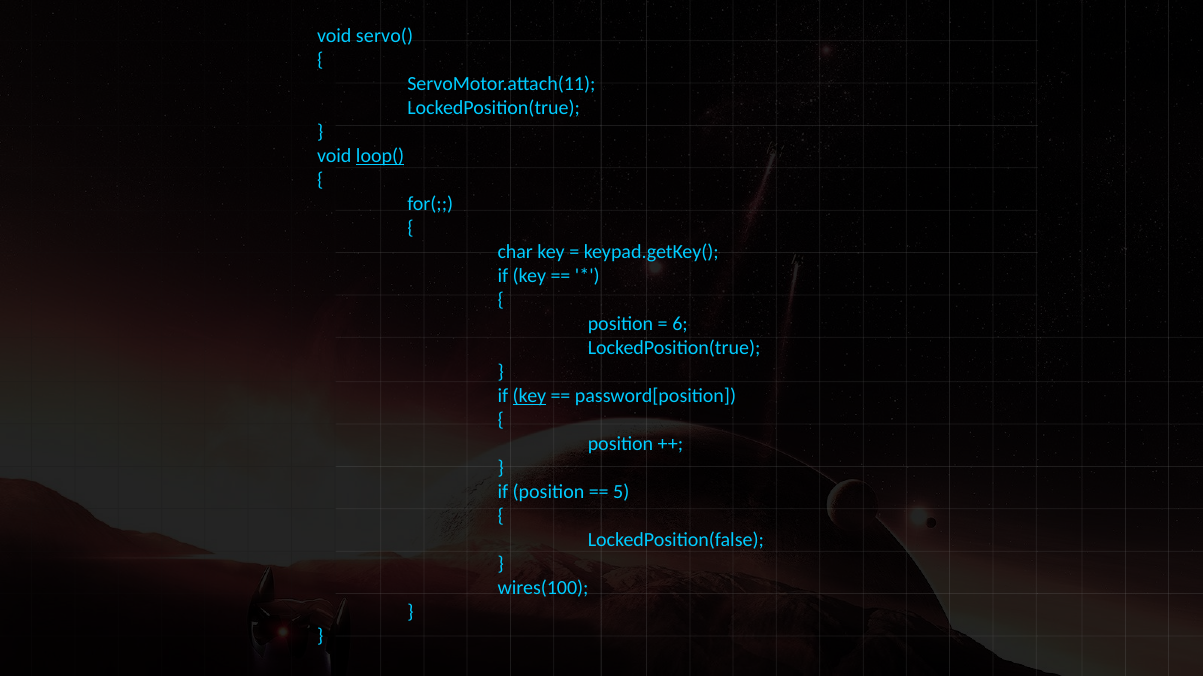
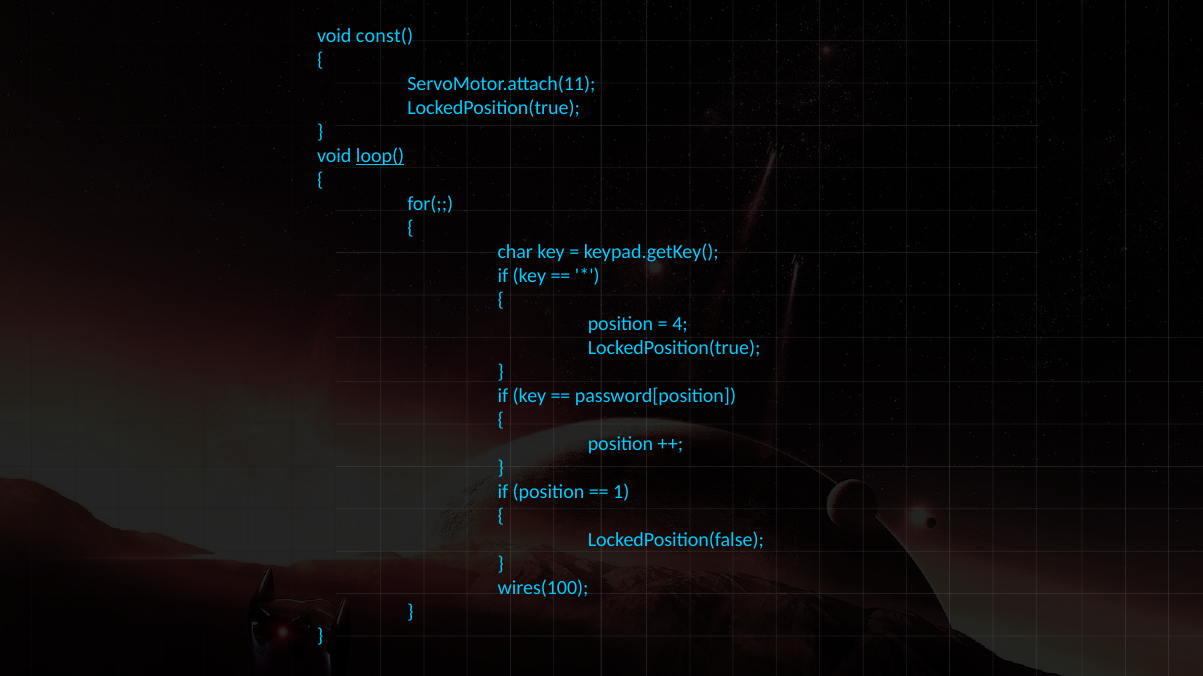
servo(: servo( -> const(
6: 6 -> 4
key at (529, 397) underline: present -> none
5: 5 -> 1
